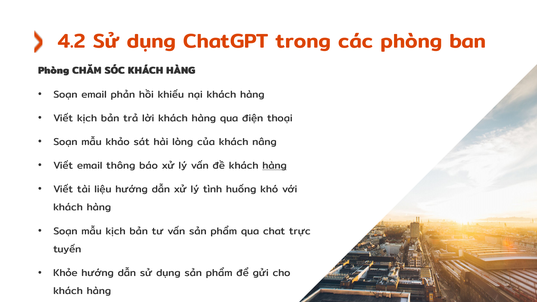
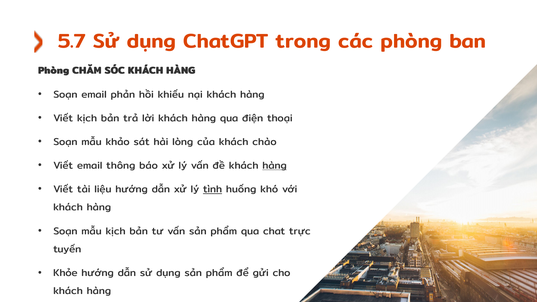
4.2: 4.2 -> 5.7
nâng: nâng -> chào
tình underline: none -> present
